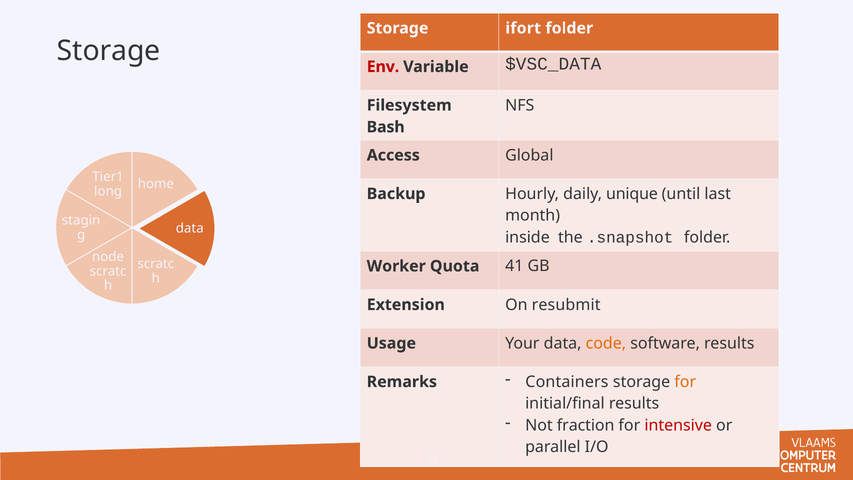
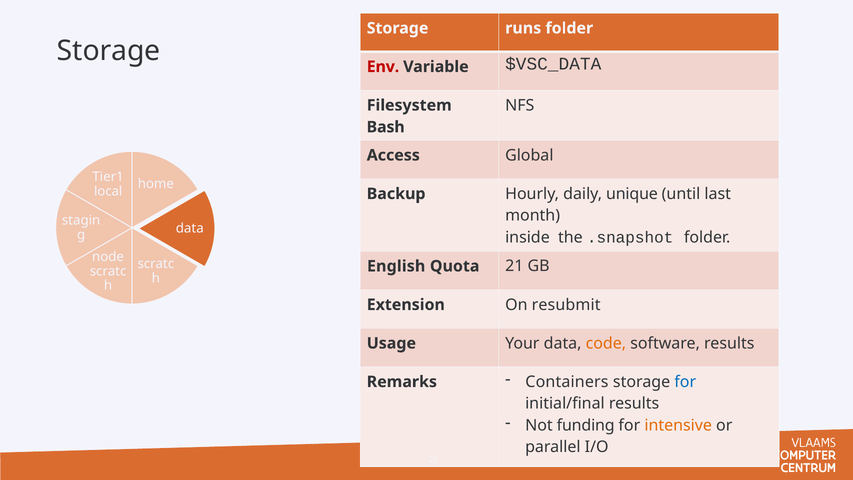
ifort: ifort -> runs
long: long -> local
Worker: Worker -> English
41: 41 -> 21
for at (685, 382) colour: orange -> blue
fraction: fraction -> funding
intensive colour: red -> orange
